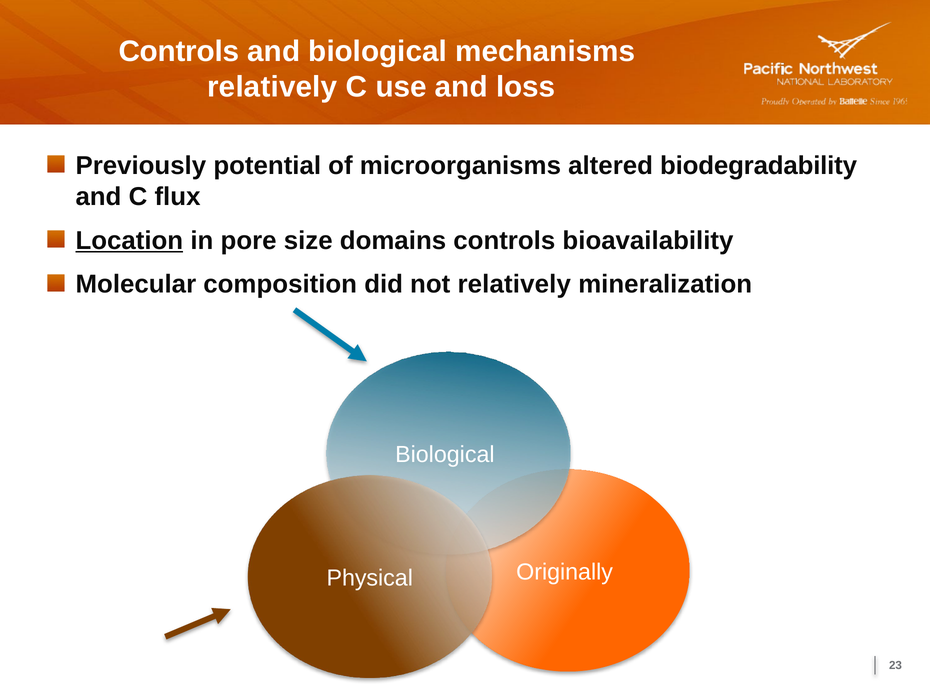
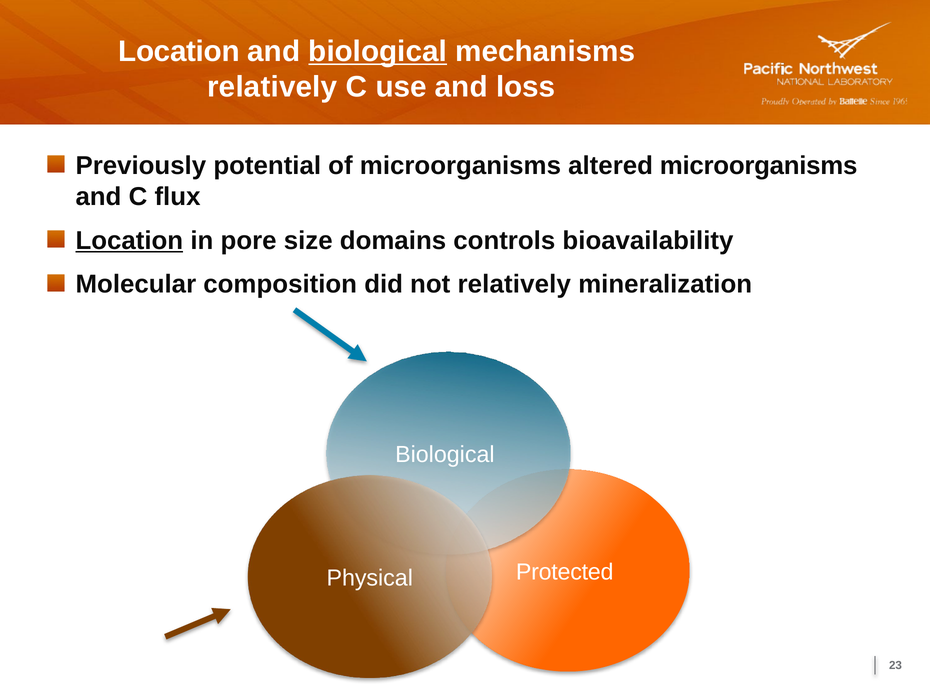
Controls at (179, 52): Controls -> Location
biological at (378, 52) underline: none -> present
altered biodegradability: biodegradability -> microorganisms
Originally: Originally -> Protected
